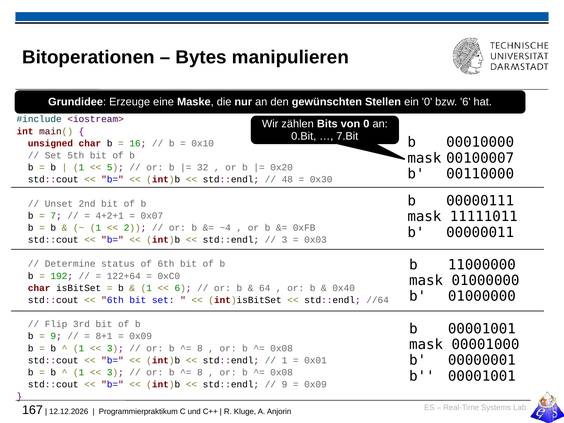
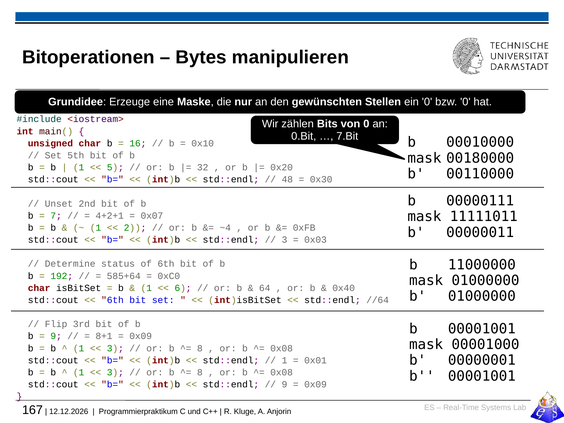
bzw 6: 6 -> 0
00100007: 00100007 -> 00180000
122+64: 122+64 -> 585+64
